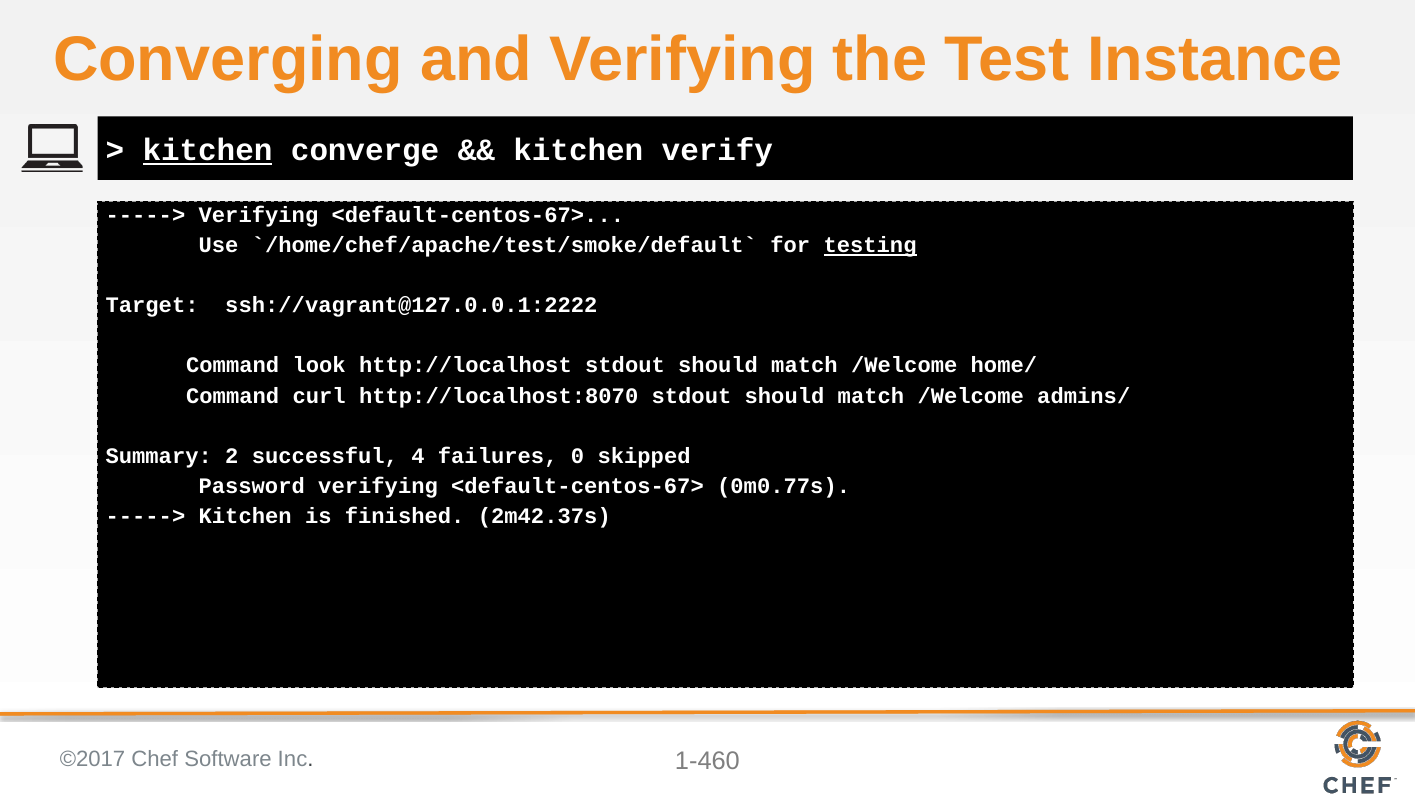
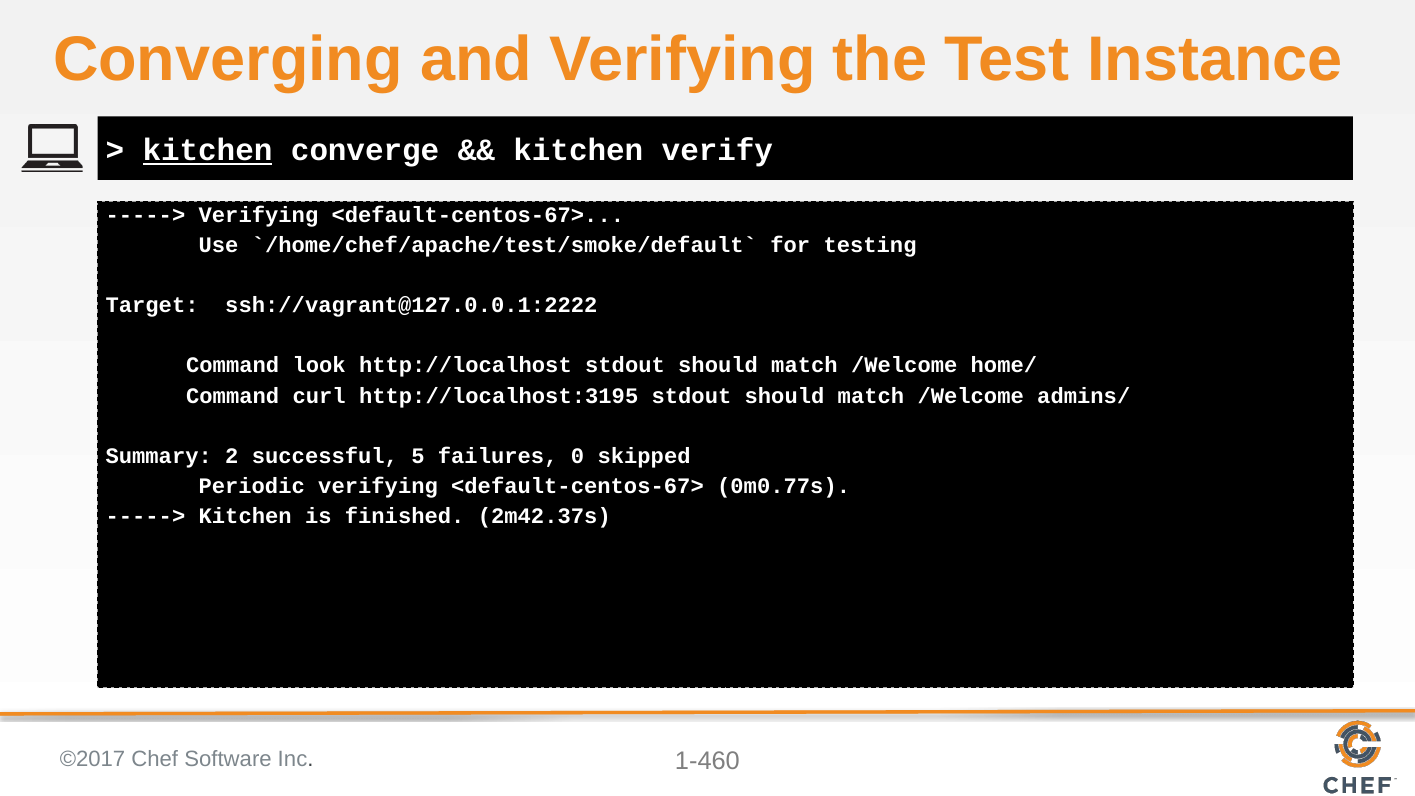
testing underline: present -> none
http://localhost:8070: http://localhost:8070 -> http://localhost:3195
4: 4 -> 5
Password: Password -> Periodic
